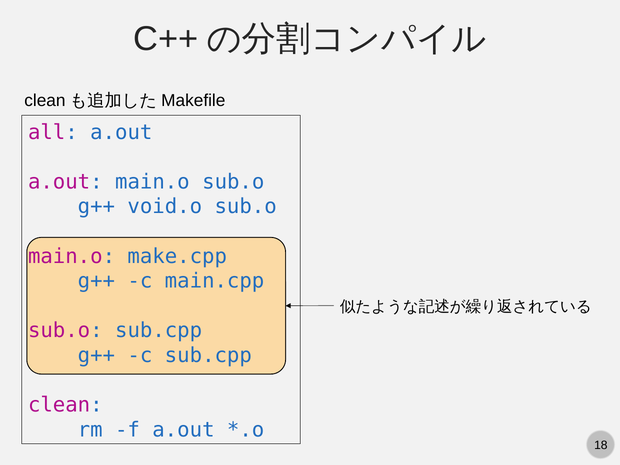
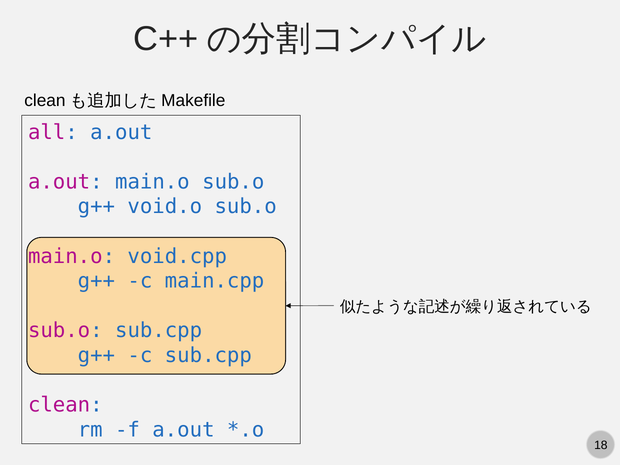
make.cpp: make.cpp -> void.cpp
